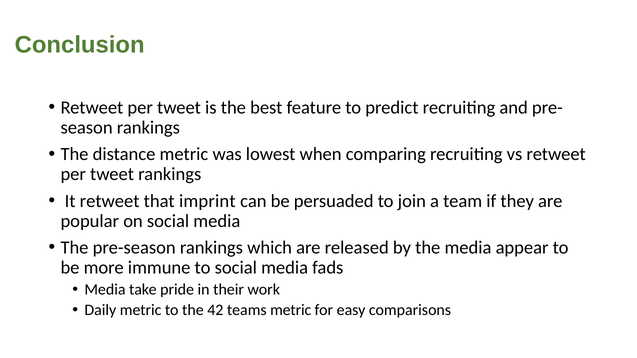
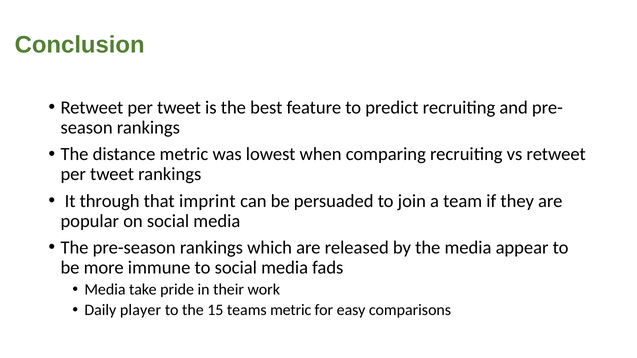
It retweet: retweet -> through
Daily metric: metric -> player
42: 42 -> 15
